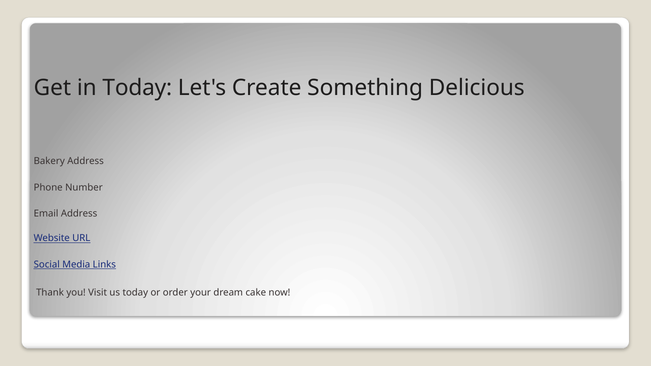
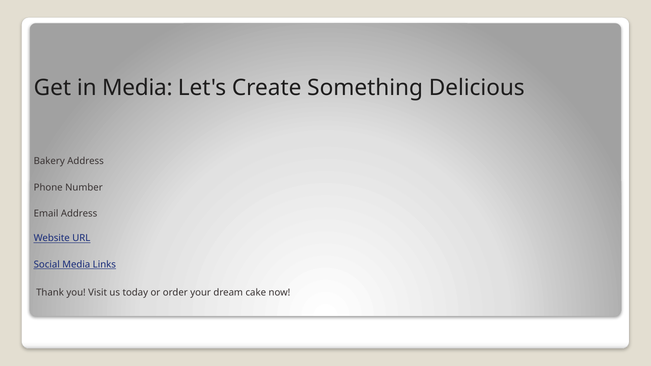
in Today: Today -> Media
